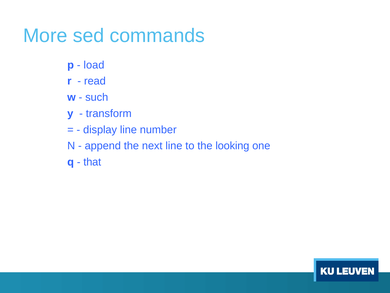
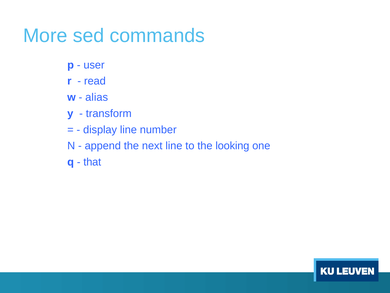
load: load -> user
such: such -> alias
